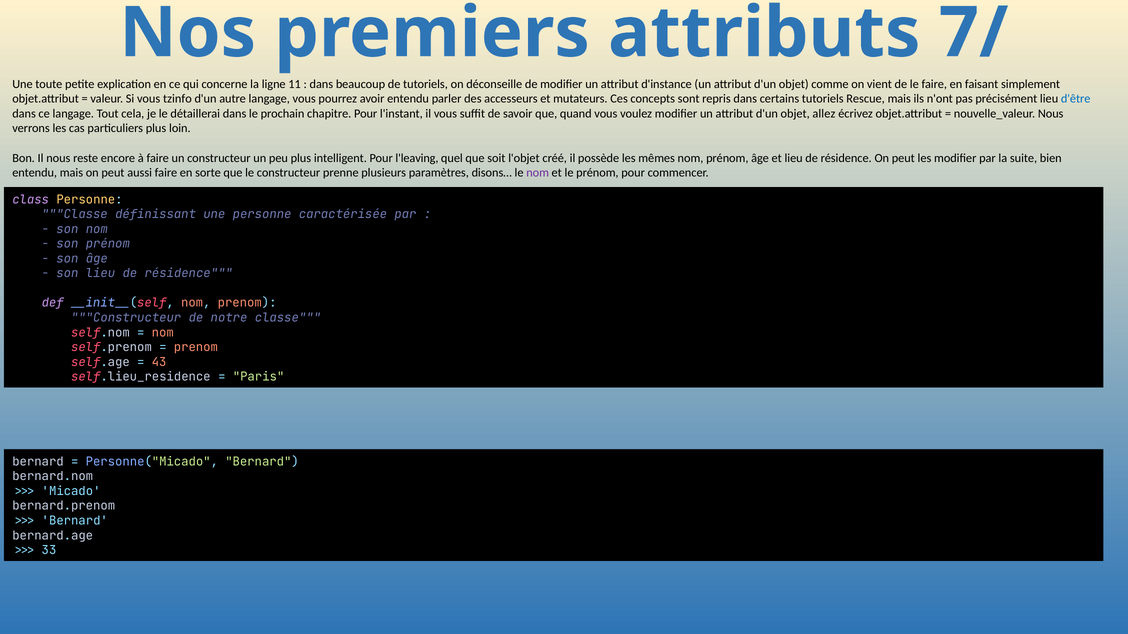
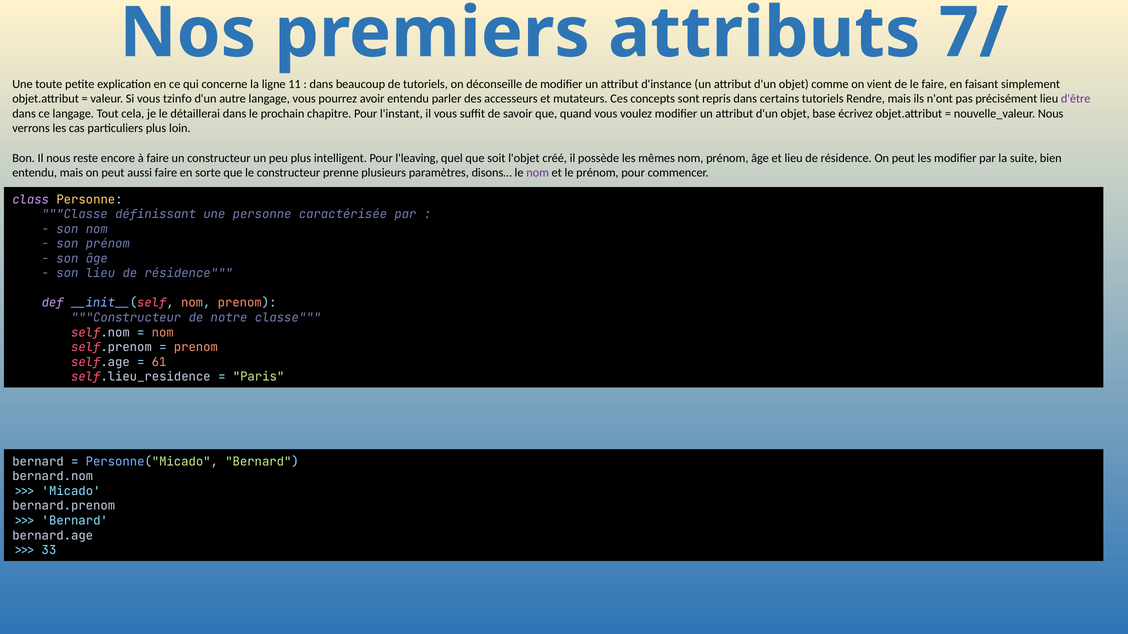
Rescue: Rescue -> Rendre
d'être colour: blue -> purple
allez: allez -> base
43: 43 -> 61
